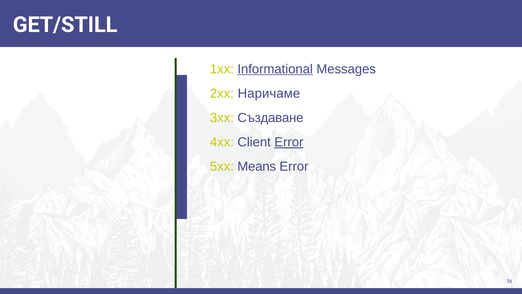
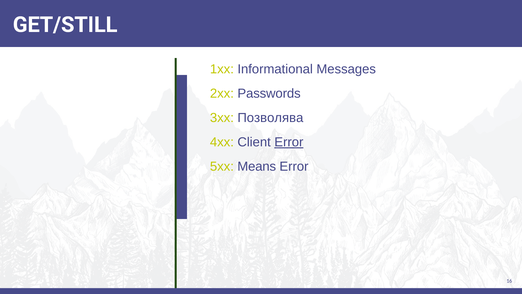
Informational underline: present -> none
Наричаме: Наричаме -> Passwords
Създаване: Създаване -> Позволява
